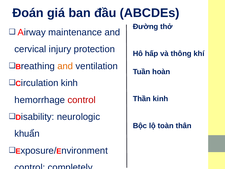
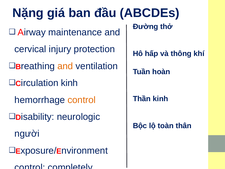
Đoán: Đoán -> Nặng
control at (82, 100) colour: red -> orange
khuẩn: khuẩn -> người
